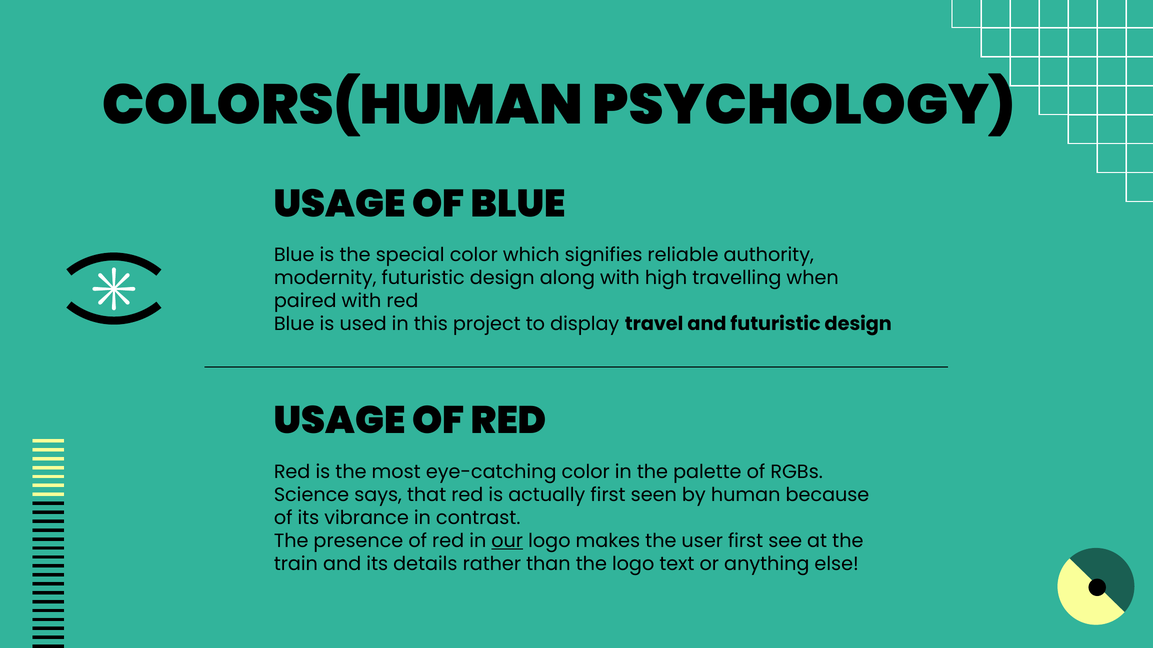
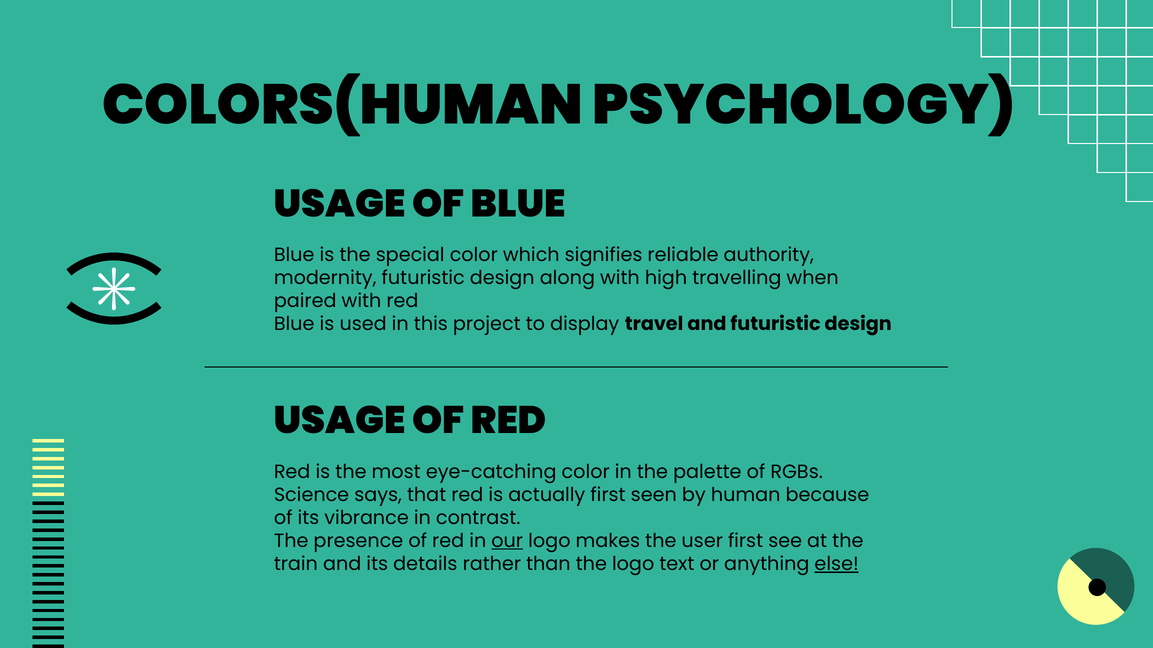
else underline: none -> present
